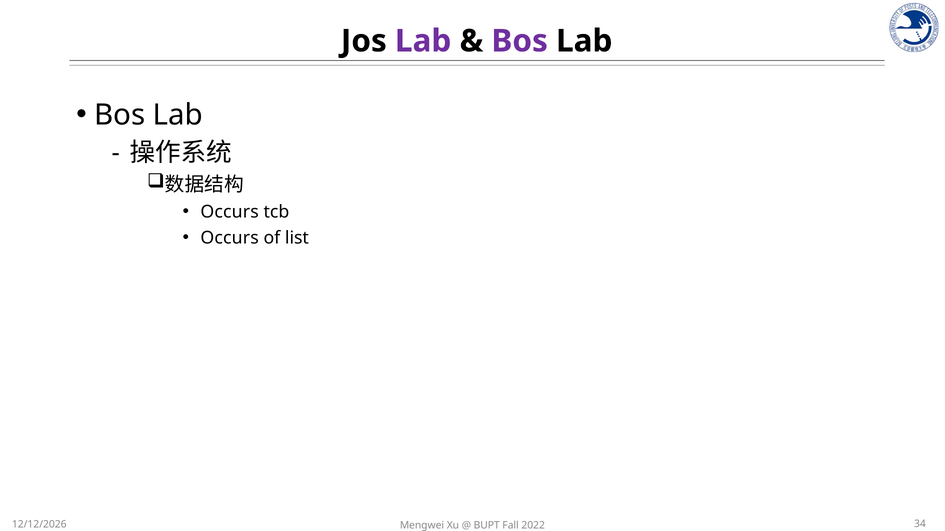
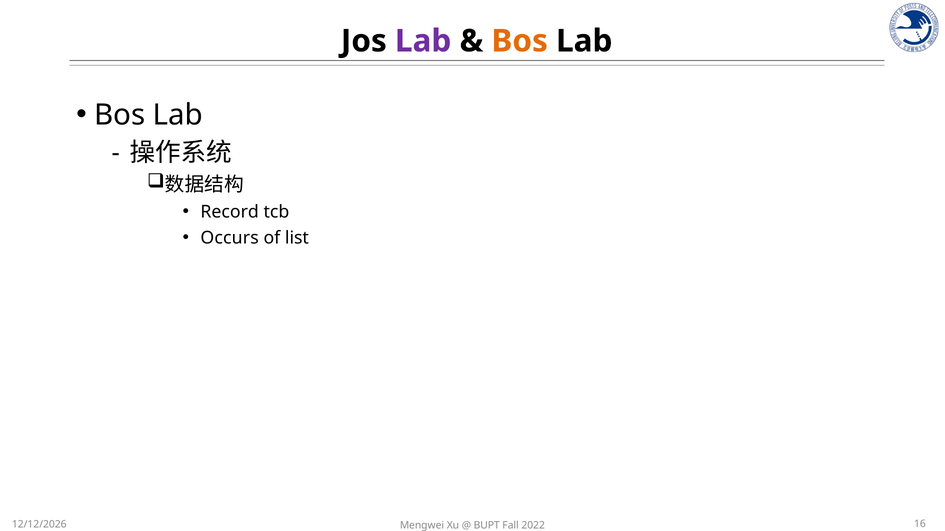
Bos at (520, 41) colour: purple -> orange
Occurs at (230, 212): Occurs -> Record
34: 34 -> 16
